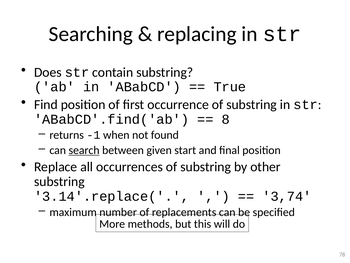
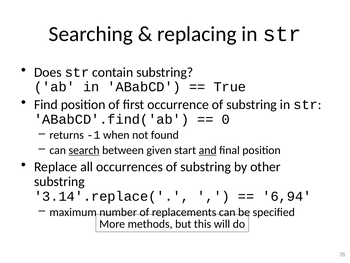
8: 8 -> 0
and underline: none -> present
3,74: 3,74 -> 6,94
